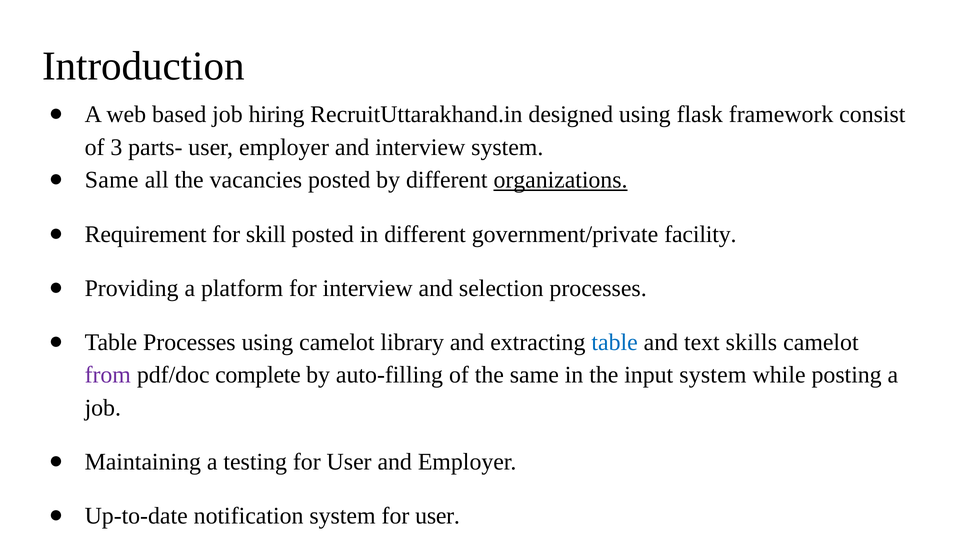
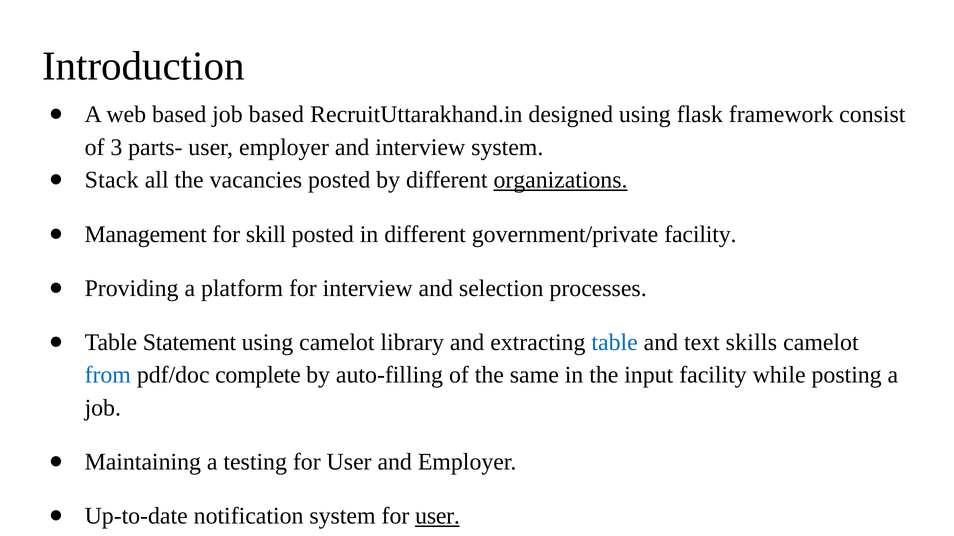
job hiring: hiring -> based
Same at (112, 180): Same -> Stack
Requirement: Requirement -> Management
Table Processes: Processes -> Statement
from colour: purple -> blue
input system: system -> facility
user at (438, 517) underline: none -> present
